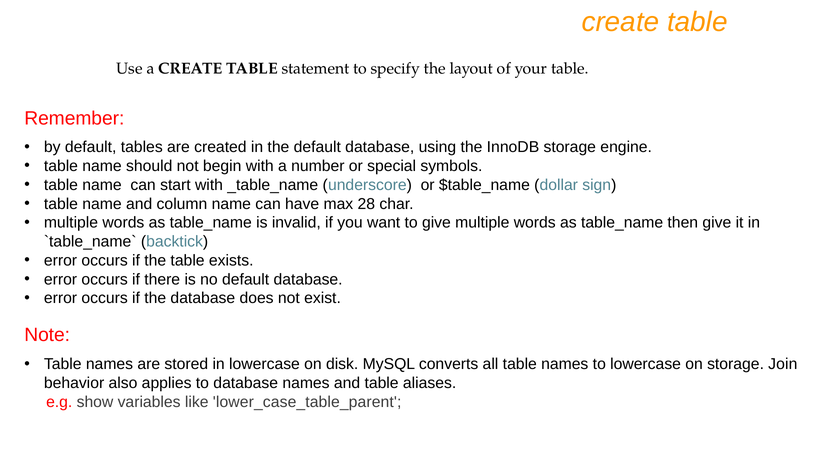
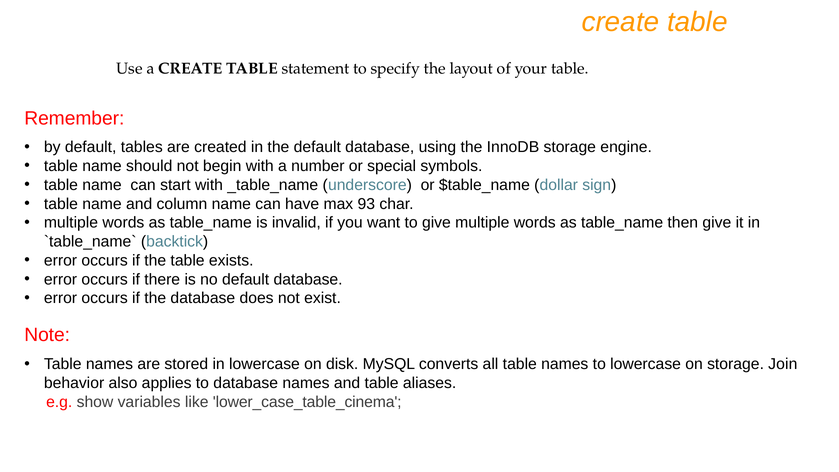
28: 28 -> 93
lower_case_table_parent: lower_case_table_parent -> lower_case_table_cinema
